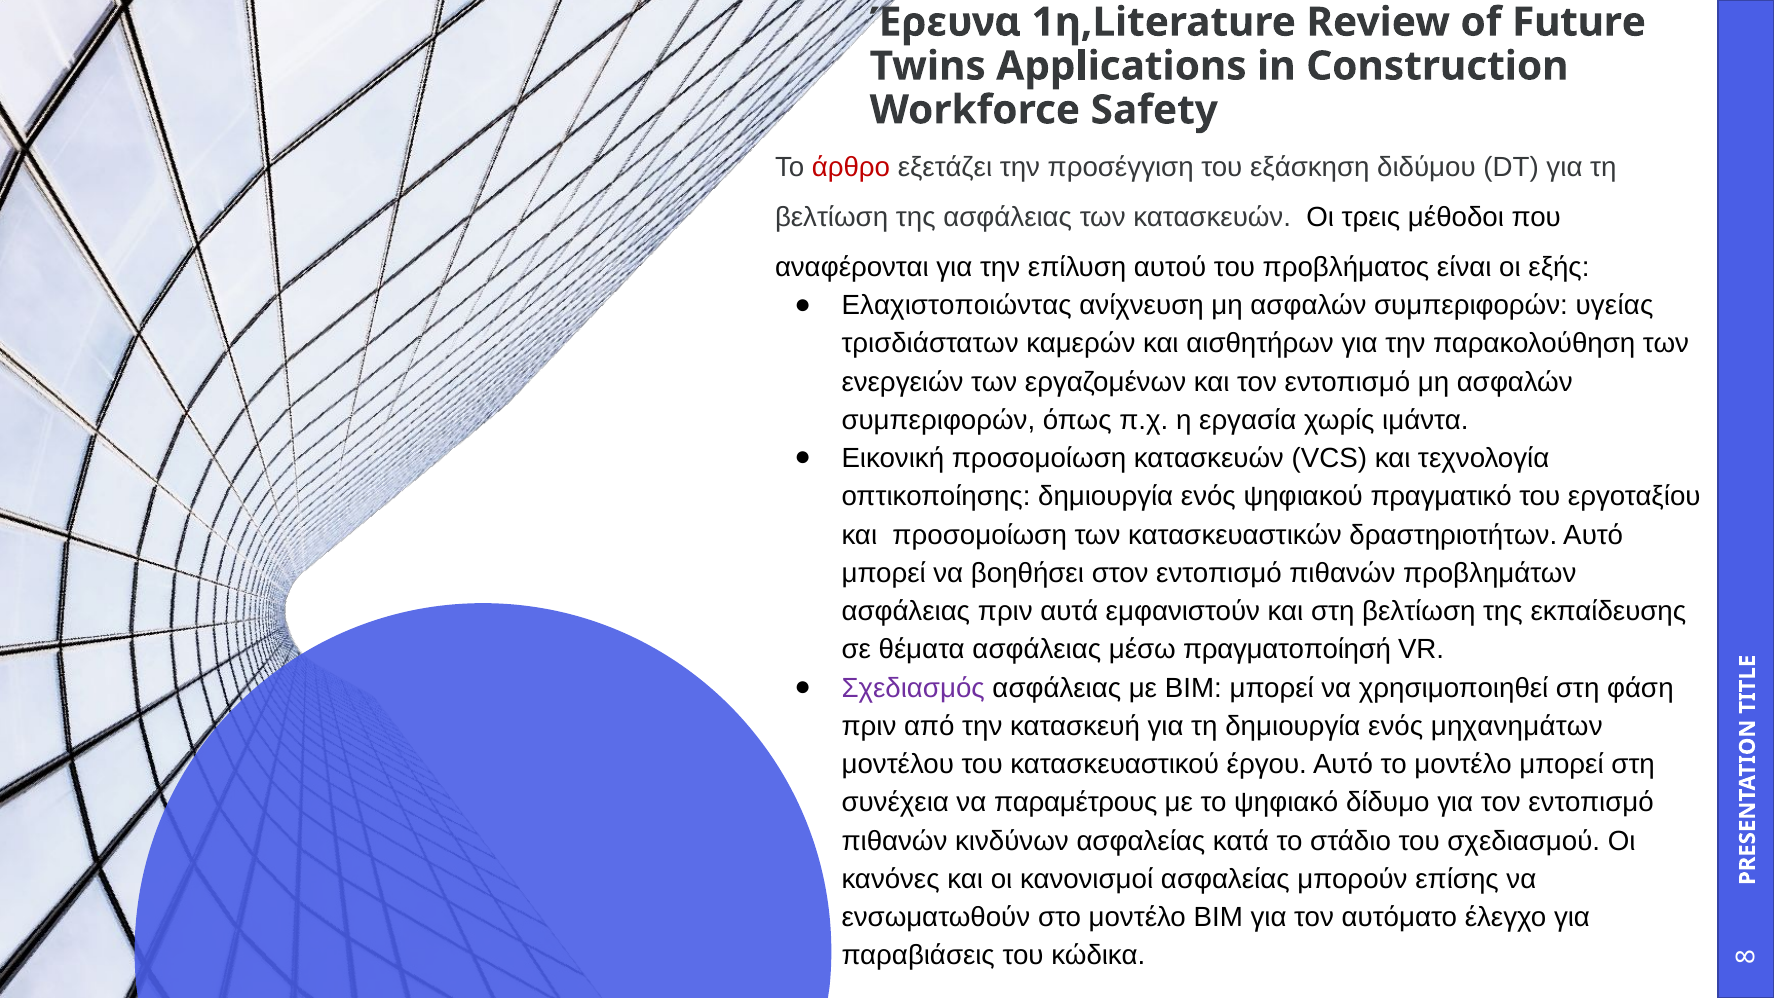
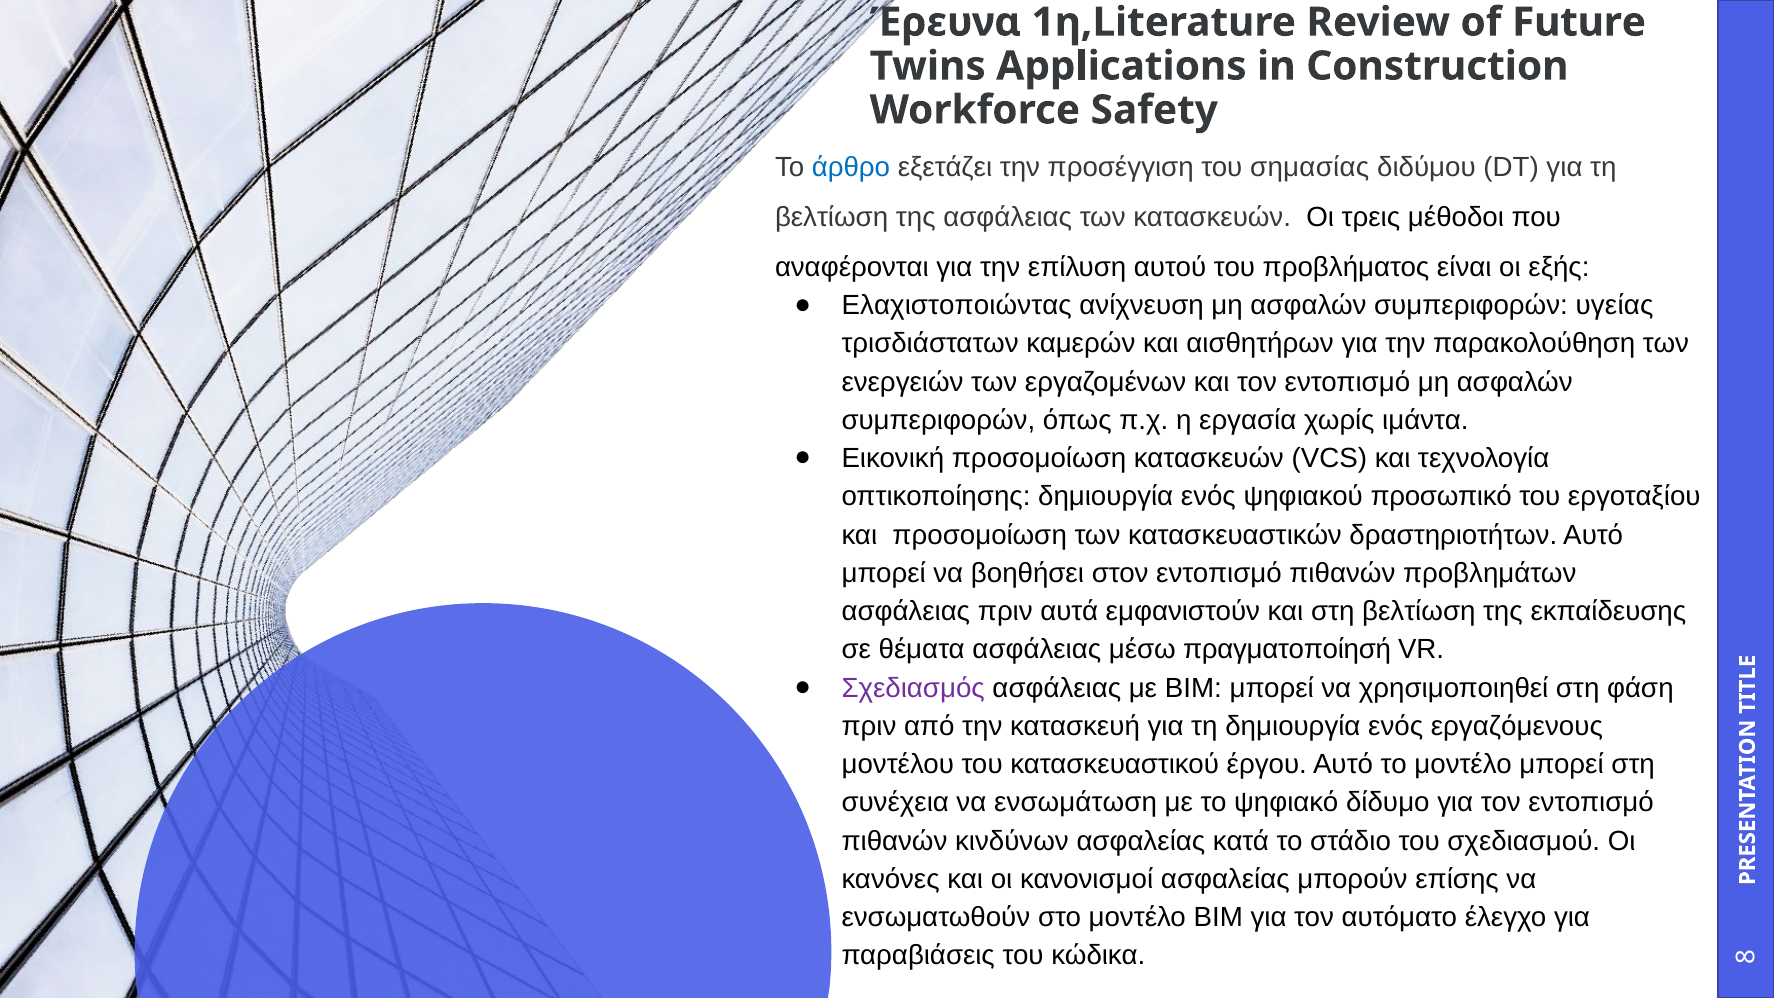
άρθρο colour: red -> blue
εξάσκηση: εξάσκηση -> σημασίας
πραγματικό: πραγματικό -> προσωπικό
μηχανημάτων: μηχανημάτων -> εργαζόμενους
παραμέτρους: παραμέτρους -> ενσωμάτωση
